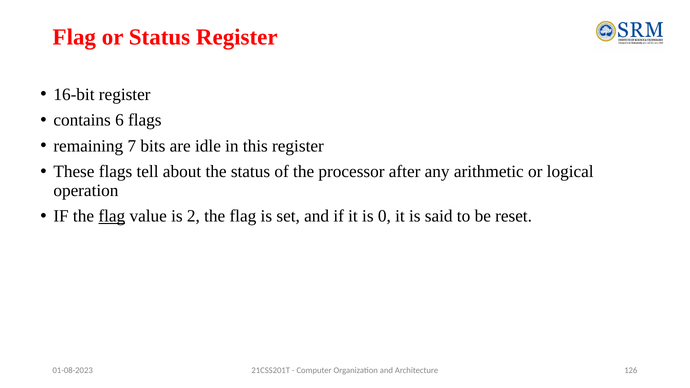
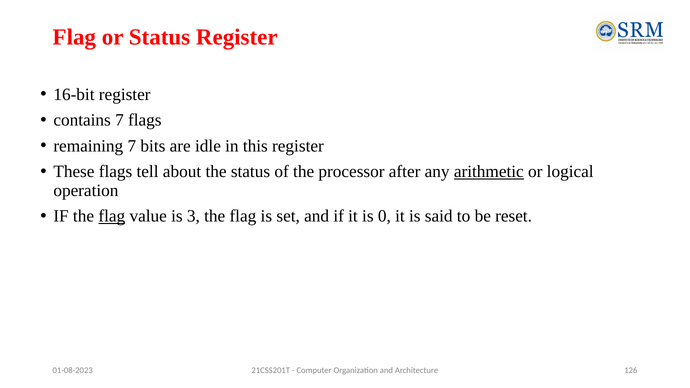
contains 6: 6 -> 7
arithmetic underline: none -> present
2: 2 -> 3
